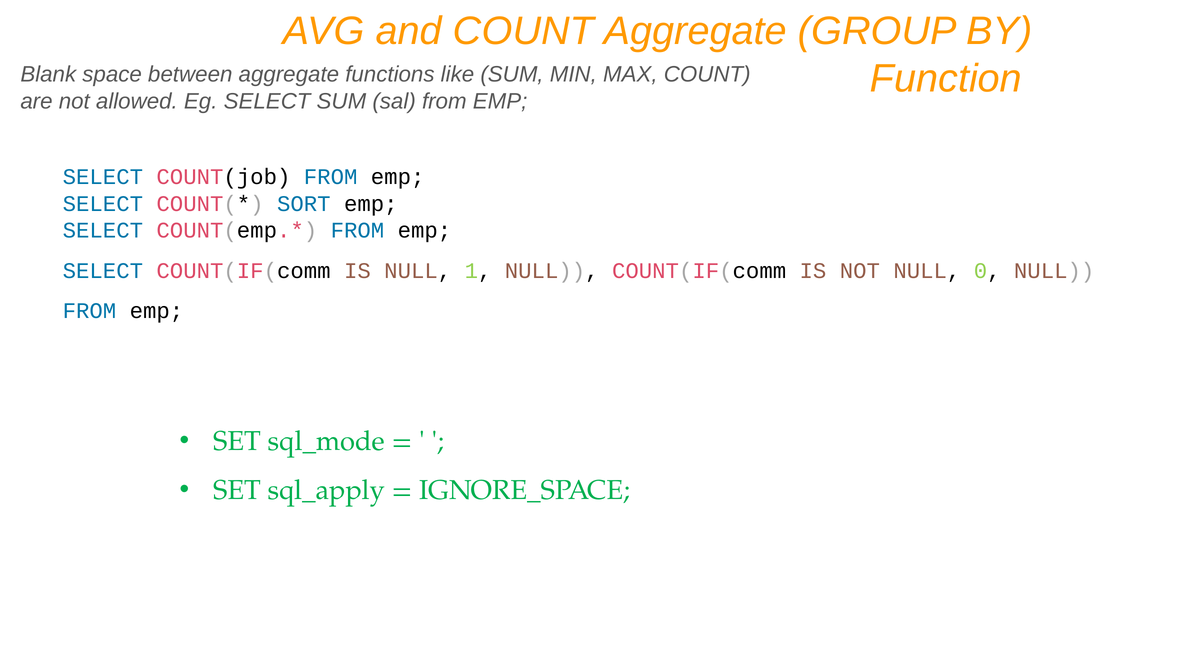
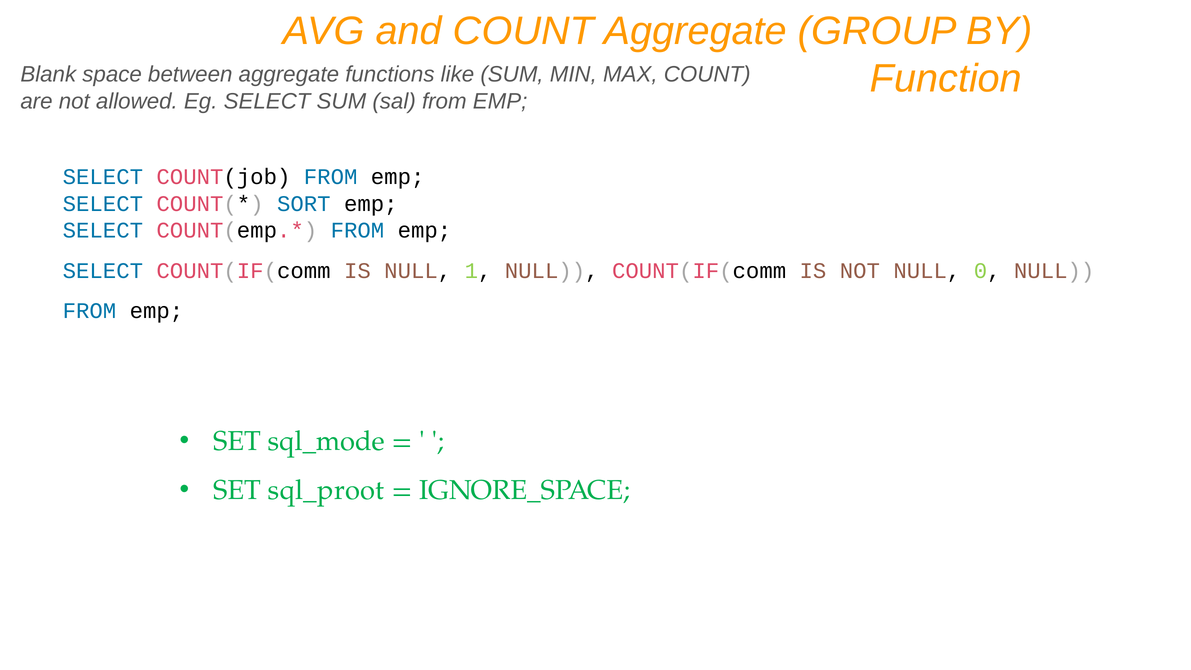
sql_apply: sql_apply -> sql_proot
